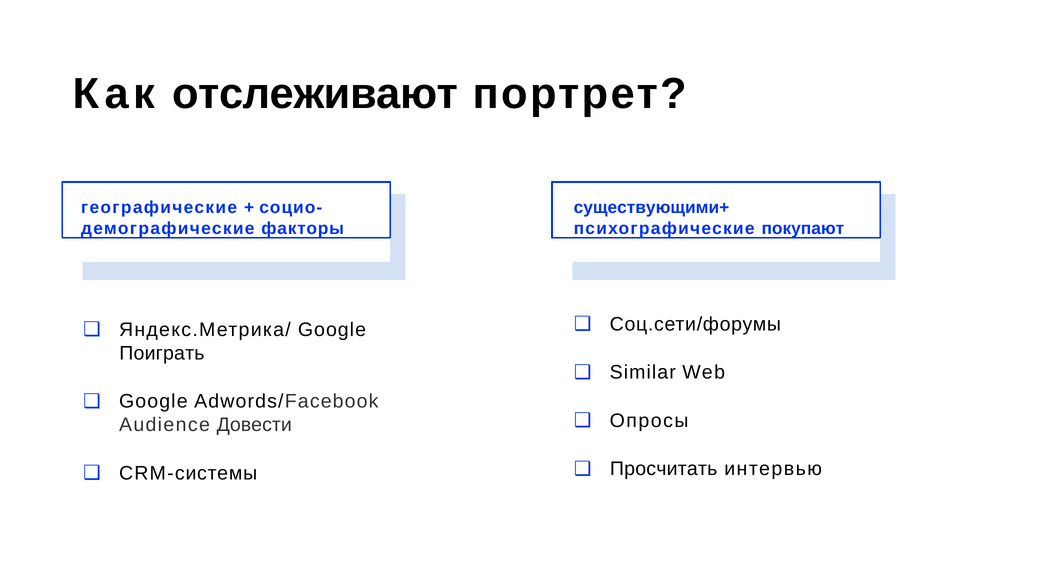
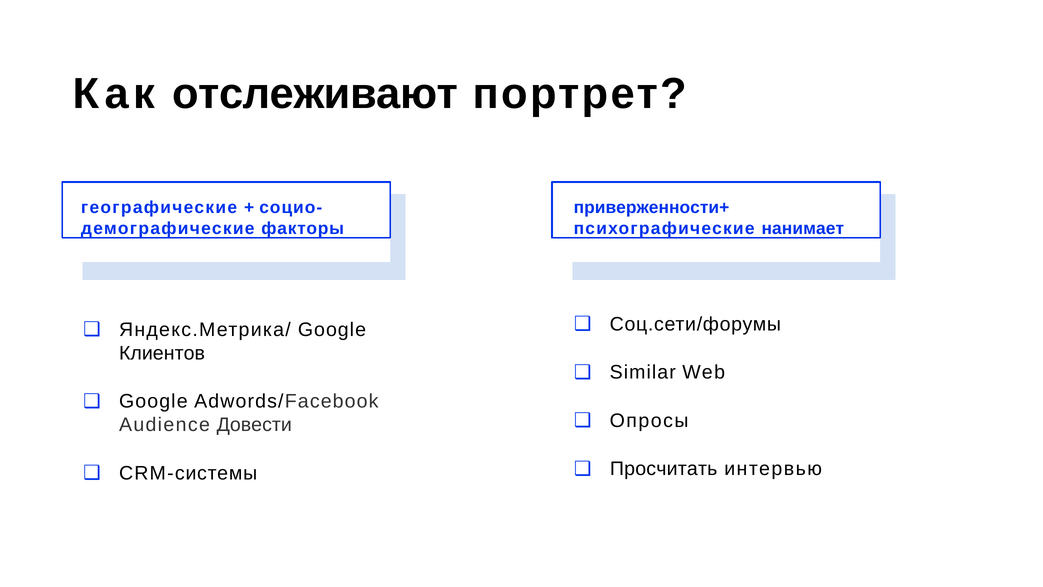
существующими+: существующими+ -> приверженности+
покупают: покупают -> нанимает
Поиграть: Поиграть -> Клиентов
